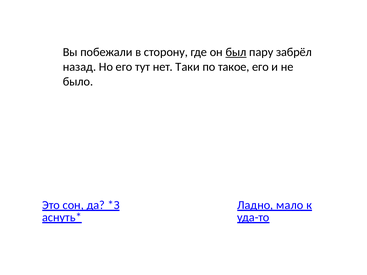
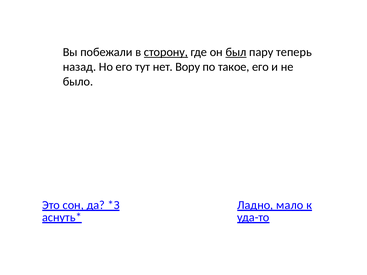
сторону underline: none -> present
забрёл: забрёл -> теперь
Таки: Таки -> Вору
